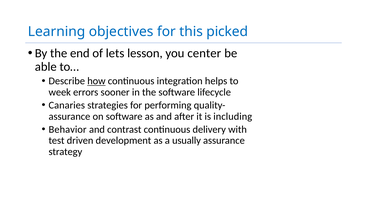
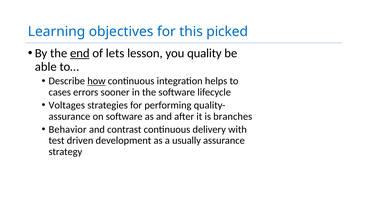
end underline: none -> present
center: center -> quality
week: week -> cases
Canaries: Canaries -> Voltages
including: including -> branches
